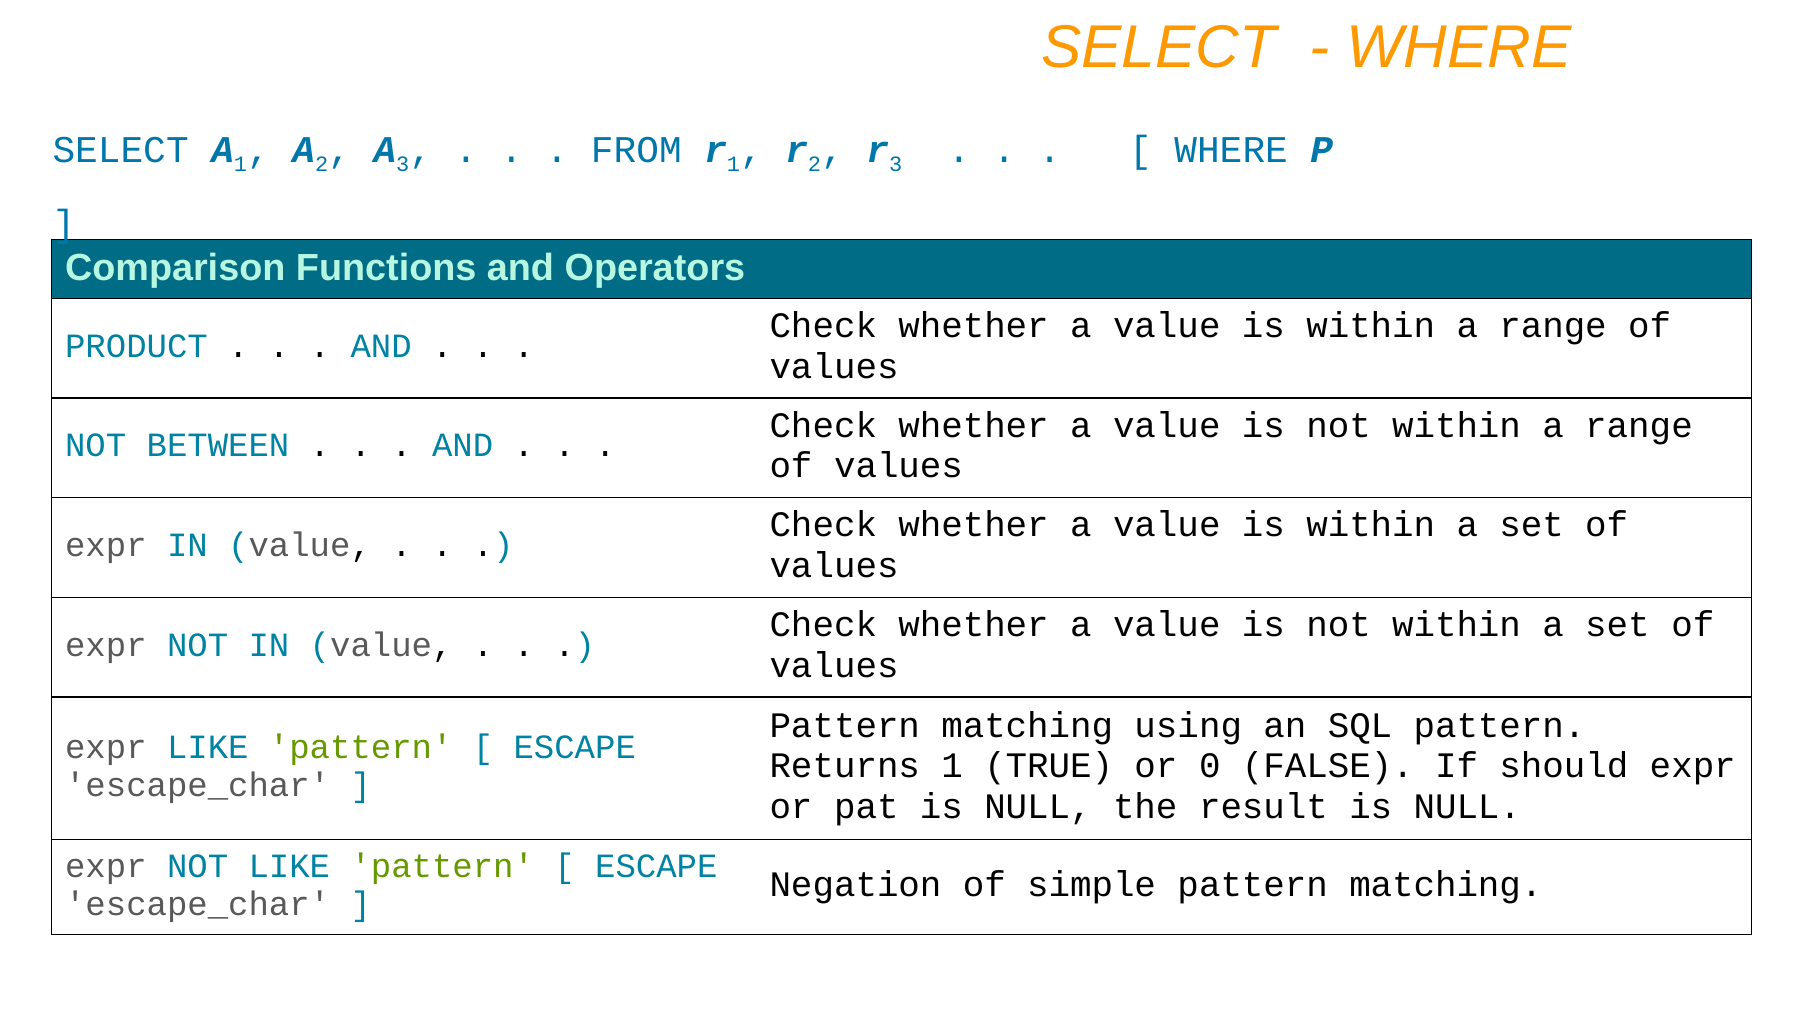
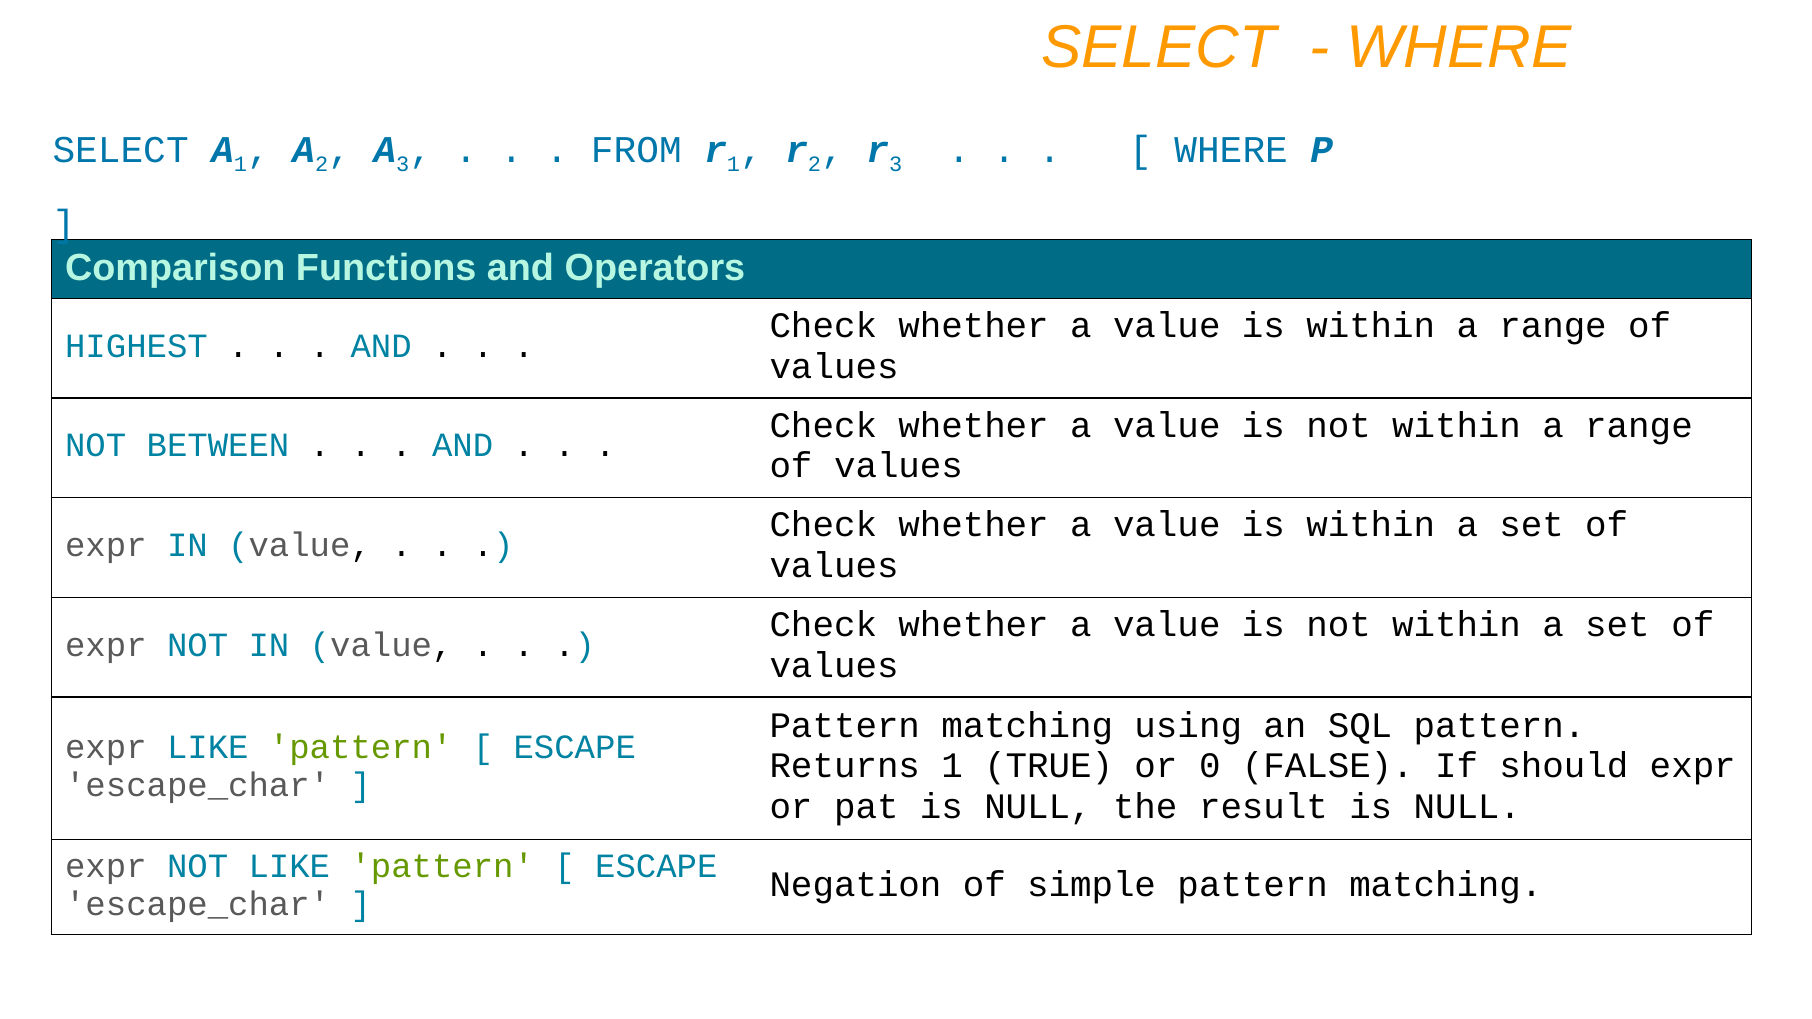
PRODUCT: PRODUCT -> HIGHEST
